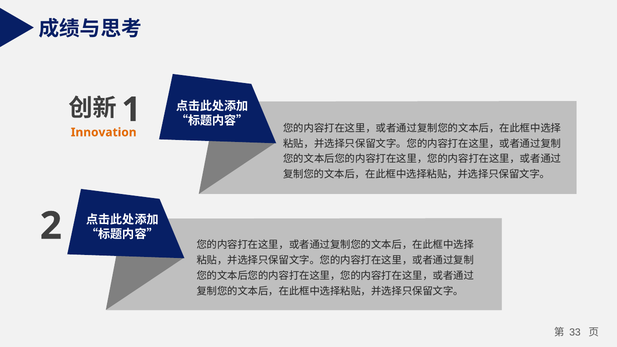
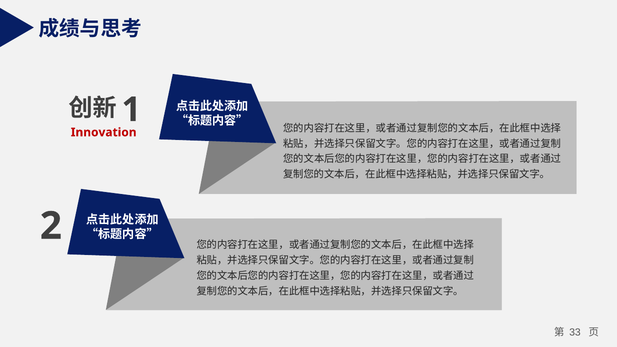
Innovation colour: orange -> red
